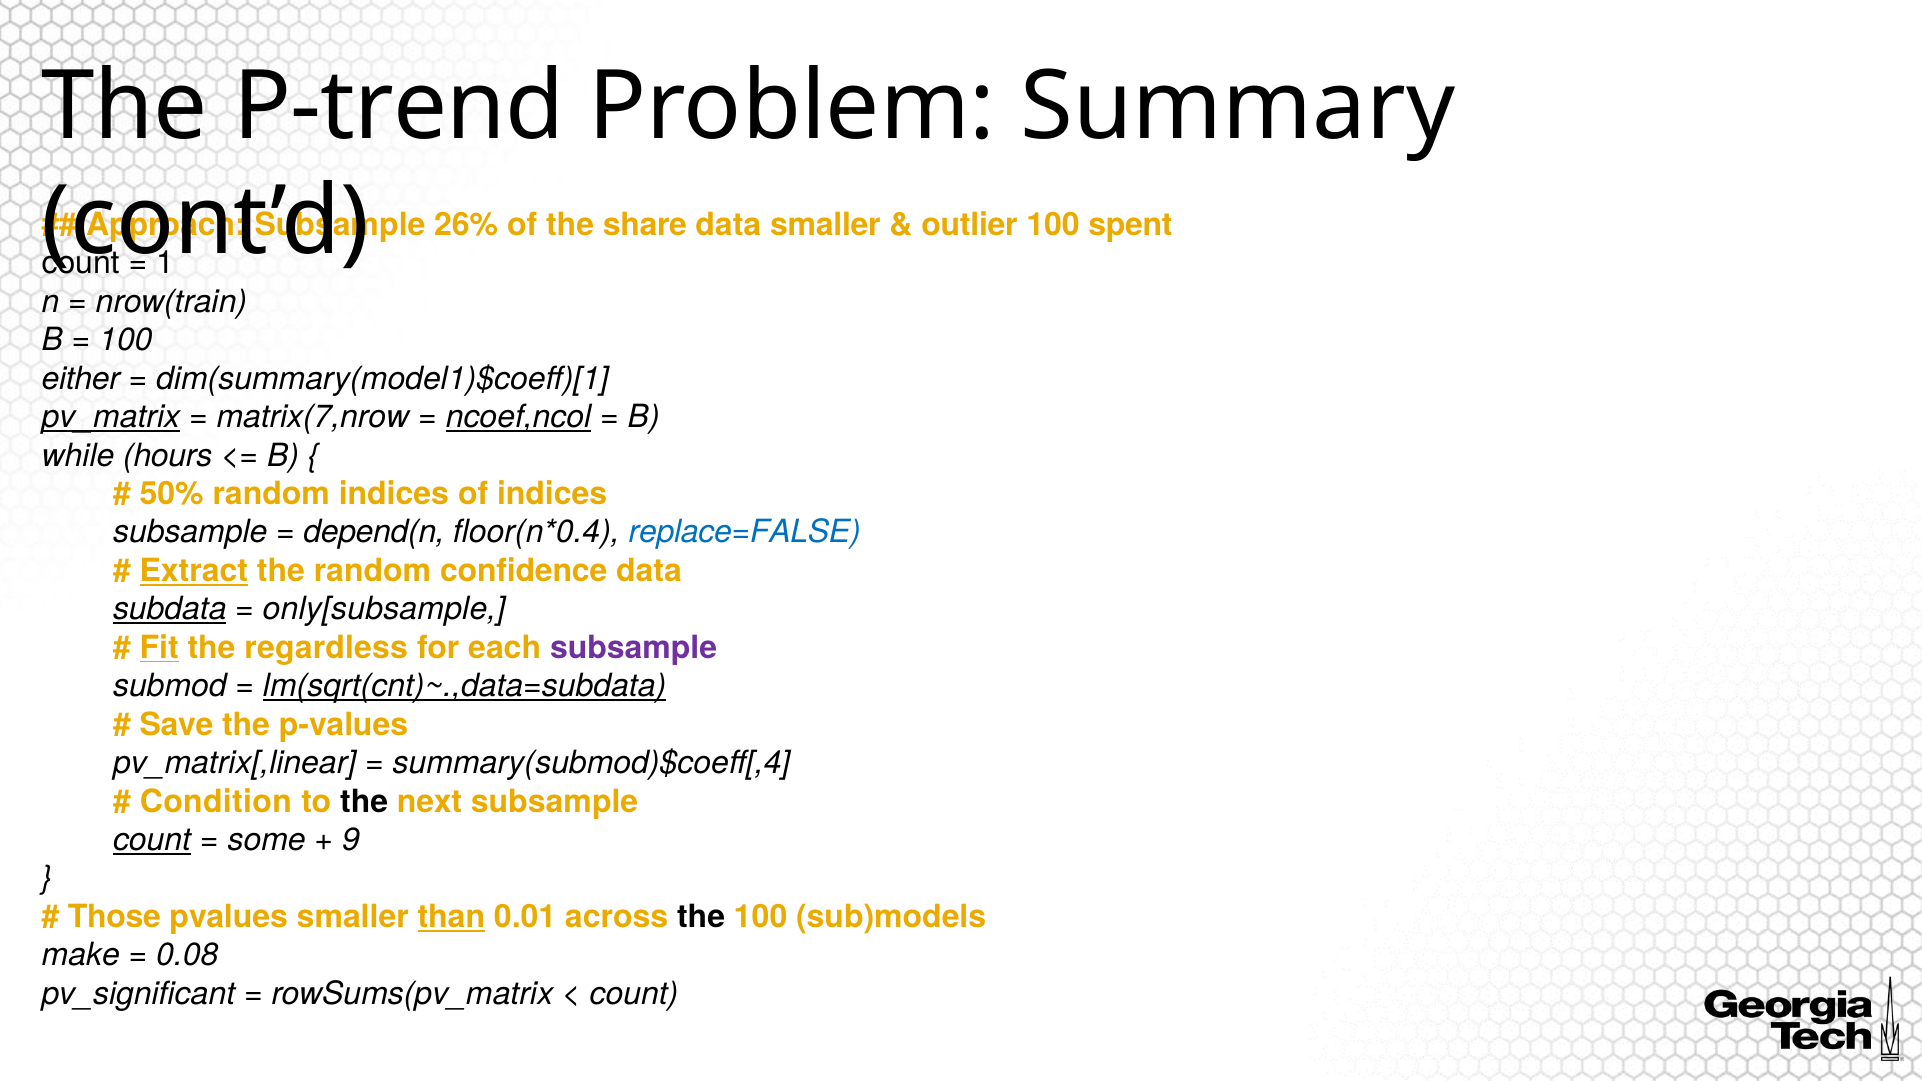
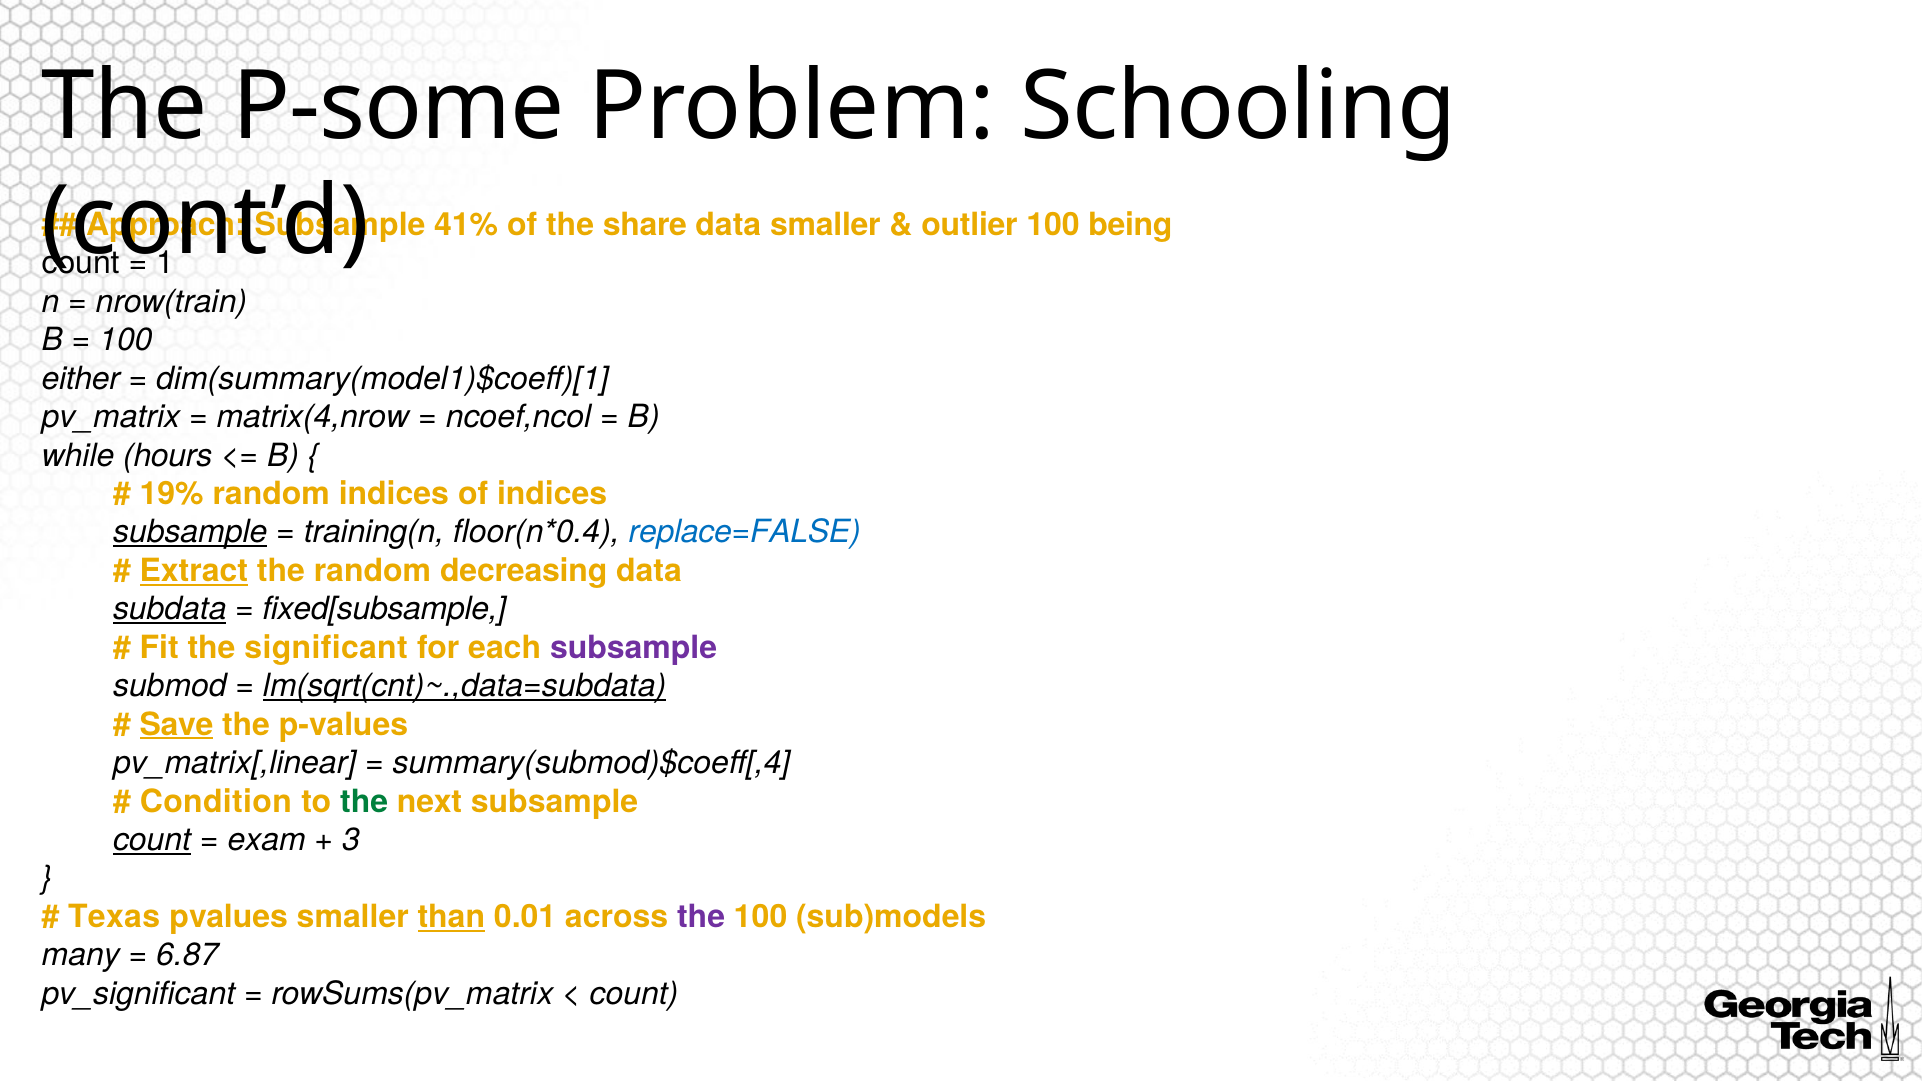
P-trend: P-trend -> P-some
Summary: Summary -> Schooling
26%: 26% -> 41%
spent: spent -> being
pv_matrix underline: present -> none
matrix(7,nrow: matrix(7,nrow -> matrix(4,nrow
ncoef,ncol underline: present -> none
50%: 50% -> 19%
subsample at (190, 533) underline: none -> present
depend(n: depend(n -> training(n
confidence: confidence -> decreasing
only[subsample: only[subsample -> fixed[subsample
Fit underline: present -> none
regardless: regardless -> significant
Save underline: none -> present
the at (364, 802) colour: black -> green
some: some -> exam
9: 9 -> 3
Those: Those -> Texas
the at (701, 917) colour: black -> purple
make: make -> many
0.08: 0.08 -> 6.87
